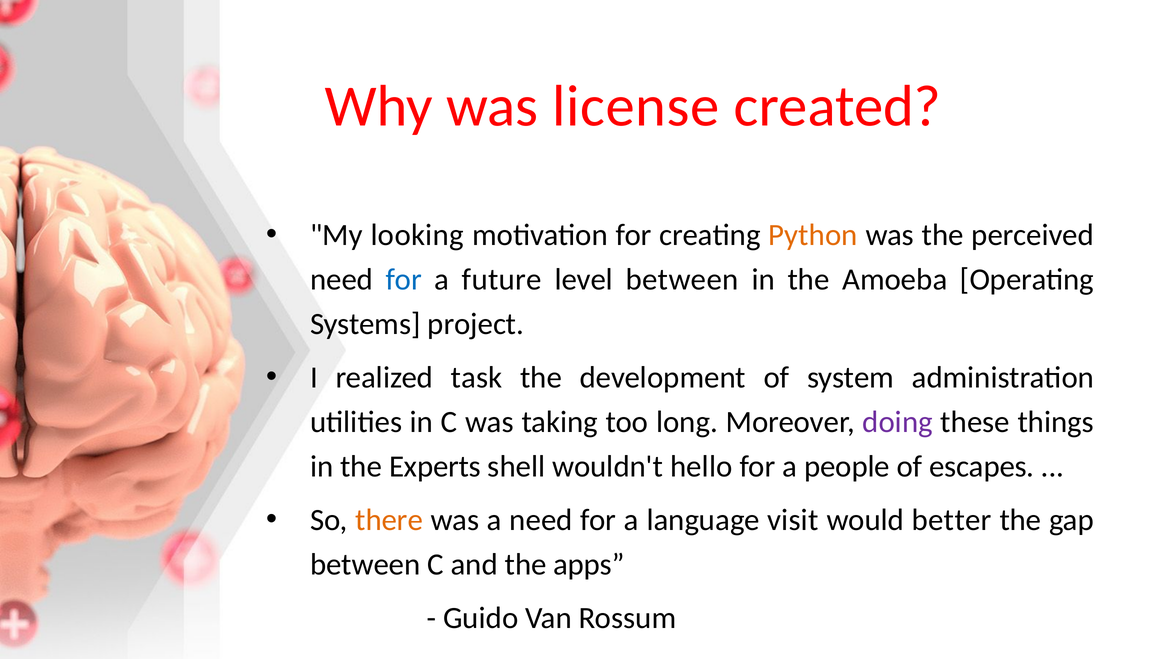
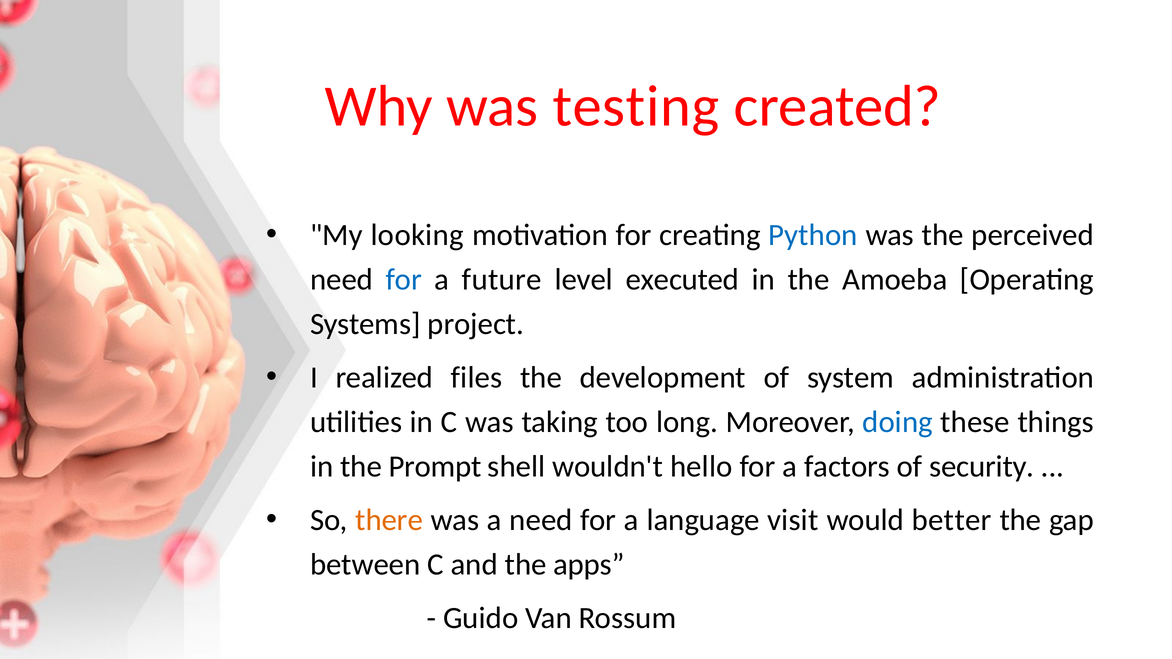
license: license -> testing
Python colour: orange -> blue
level between: between -> executed
task: task -> files
doing colour: purple -> blue
Experts: Experts -> Prompt
people: people -> factors
escapes: escapes -> security
